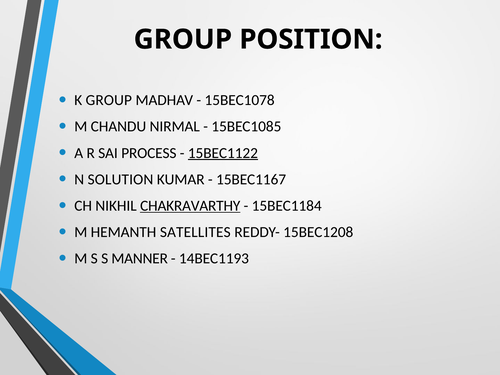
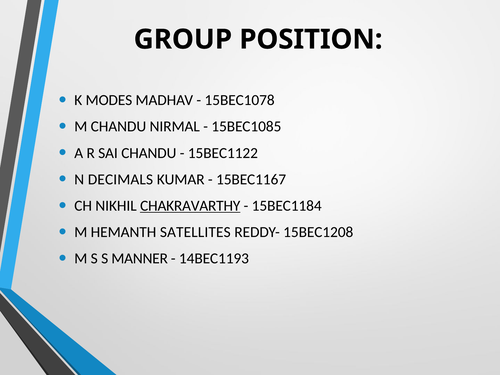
K GROUP: GROUP -> MODES
SAI PROCESS: PROCESS -> CHANDU
15BEC1122 underline: present -> none
SOLUTION: SOLUTION -> DECIMALS
